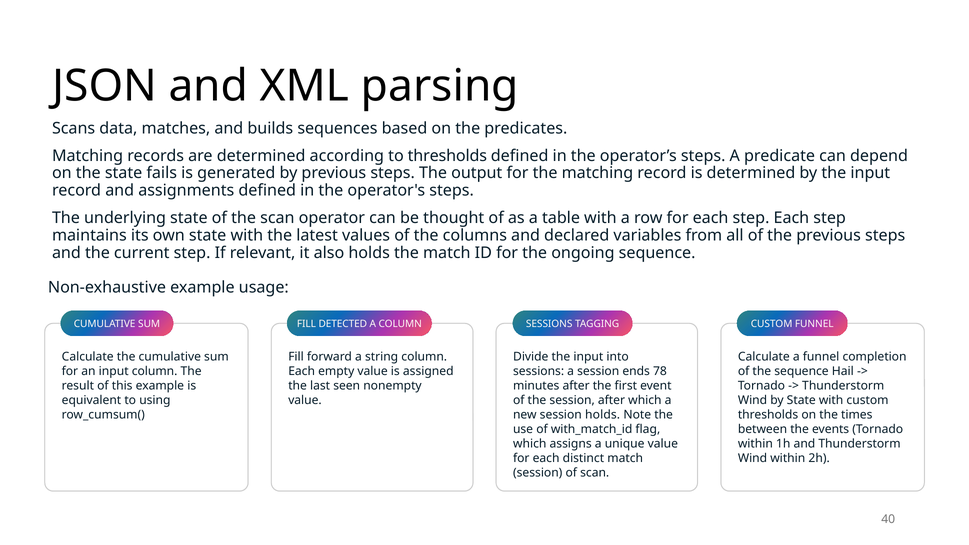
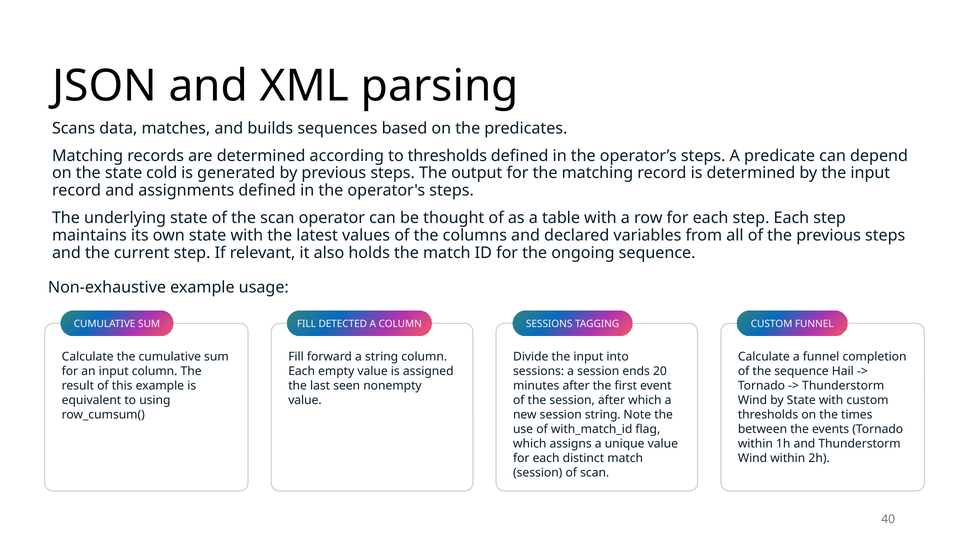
fails: fails -> cold
78: 78 -> 20
session holds: holds -> string
